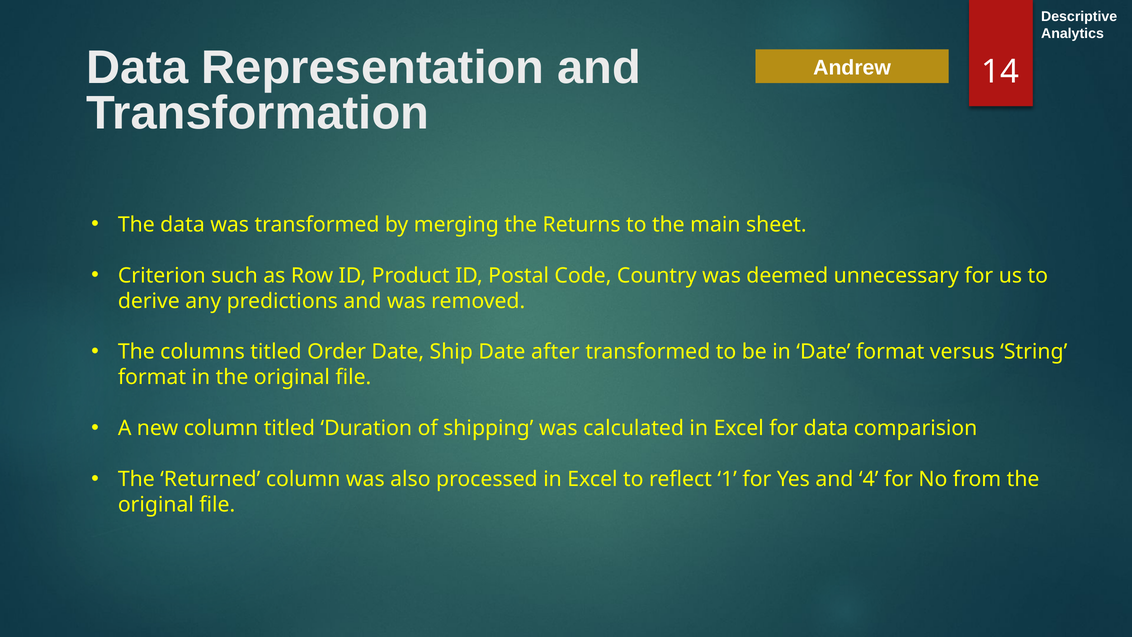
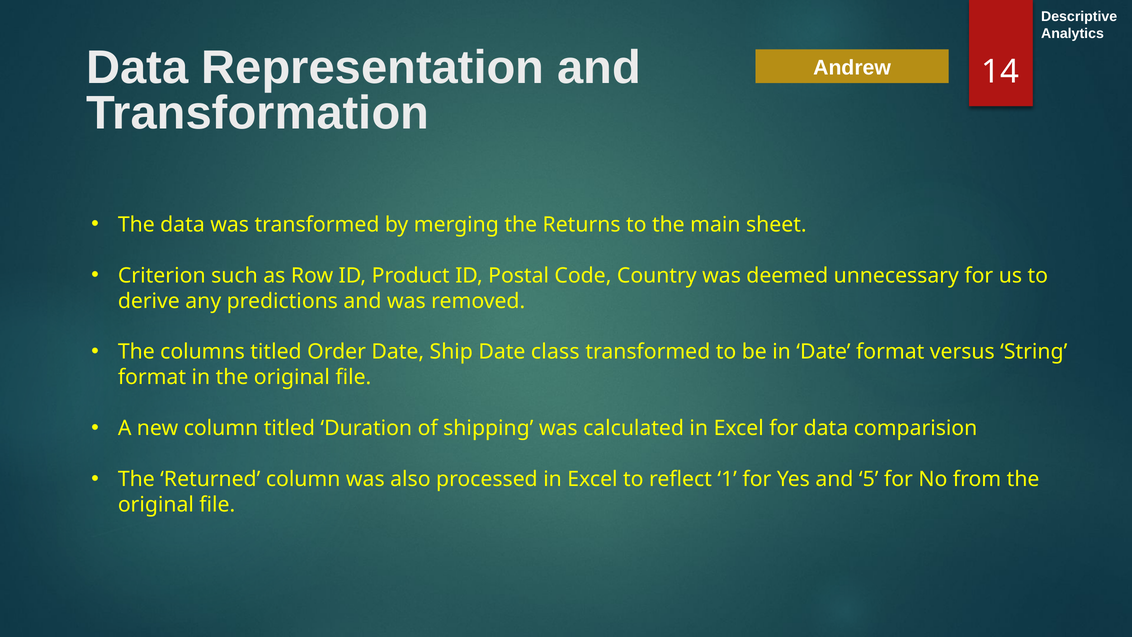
after: after -> class
4: 4 -> 5
